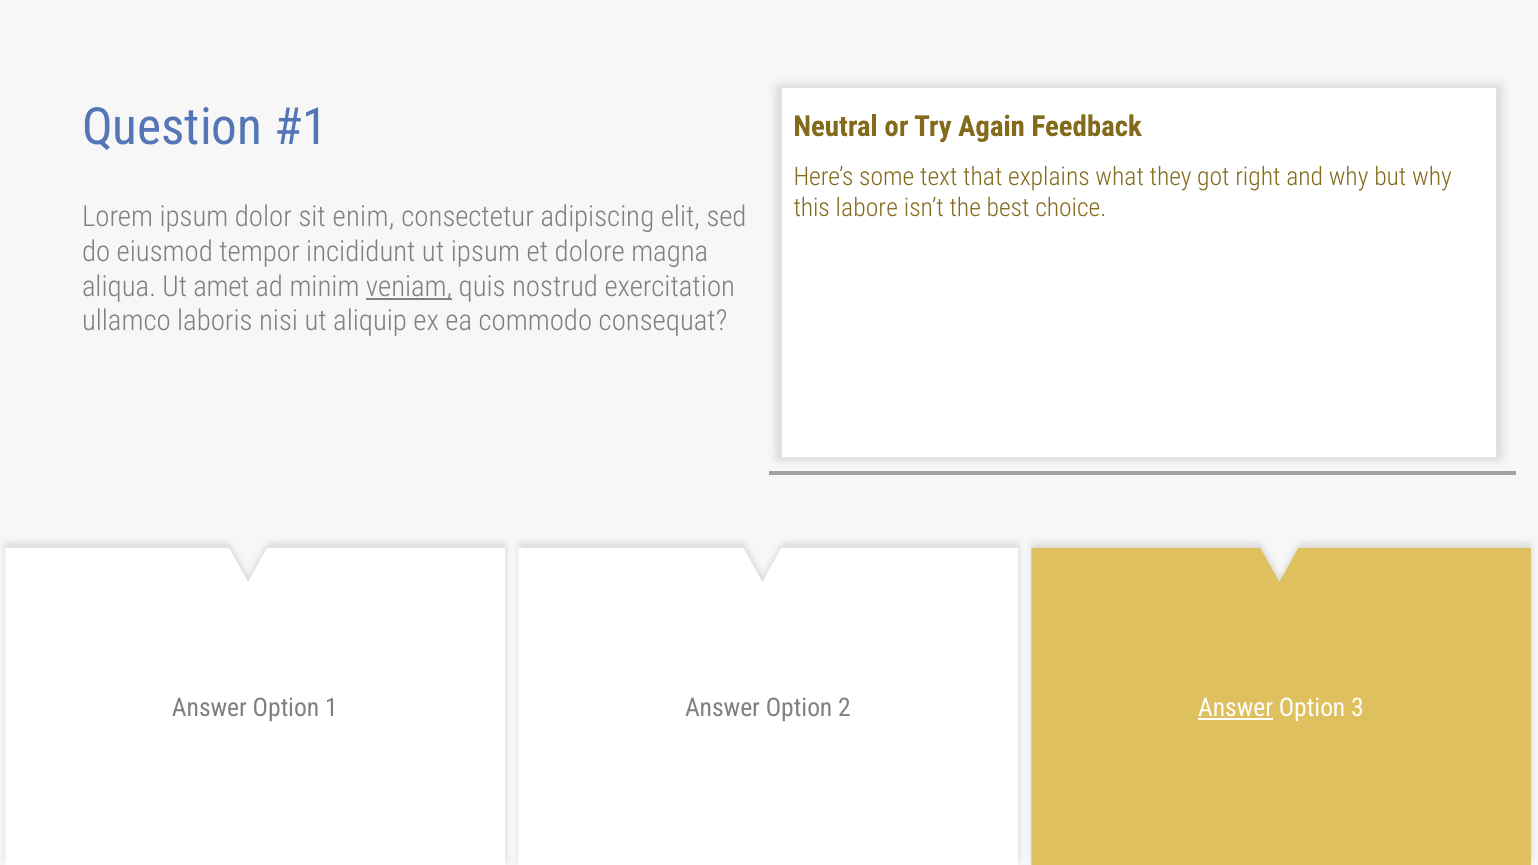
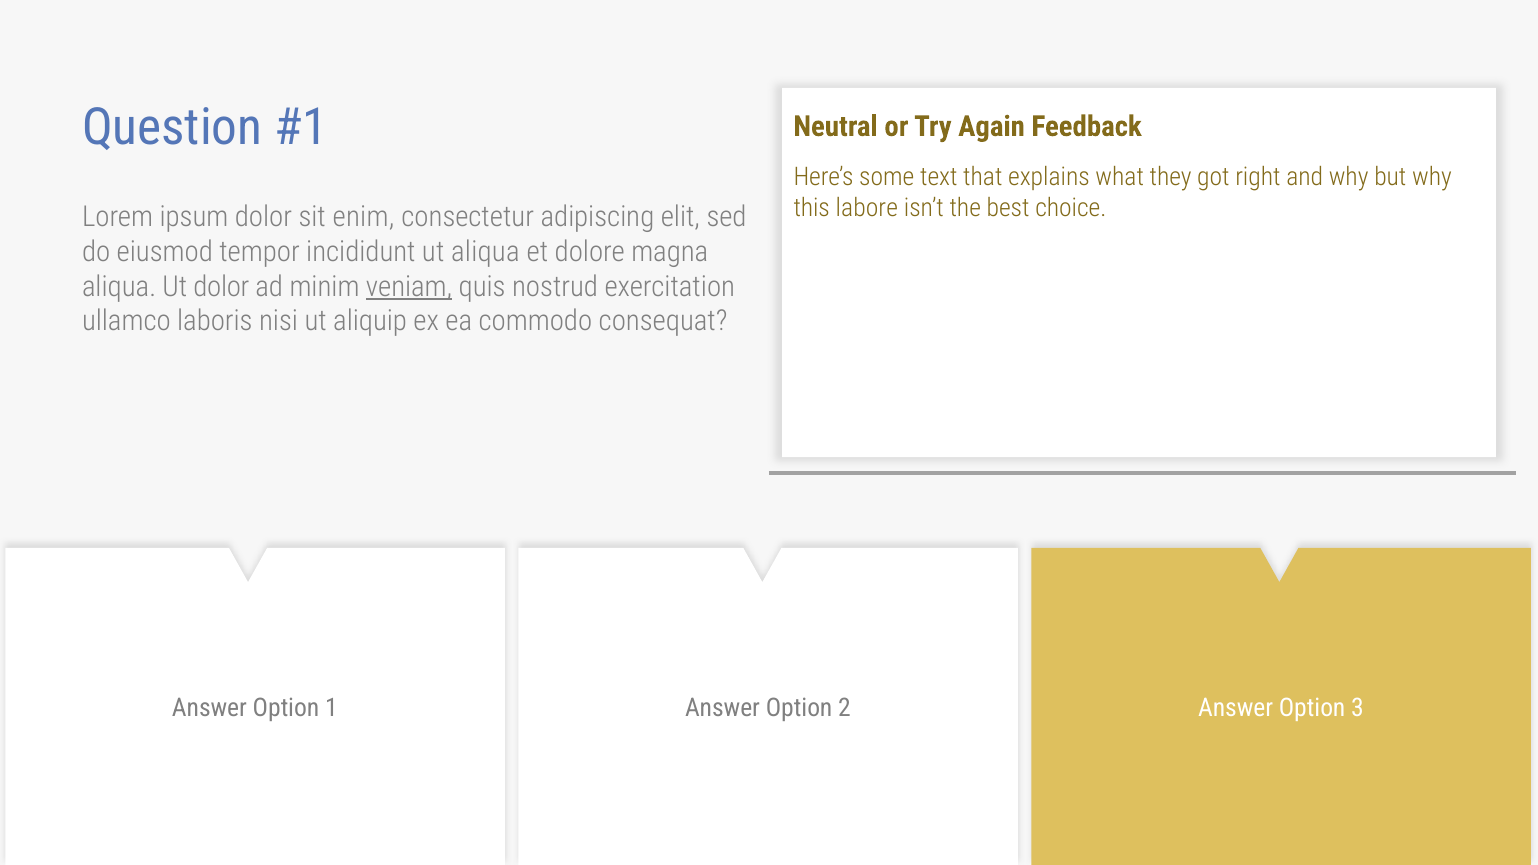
ut ipsum: ipsum -> aliqua
Ut amet: amet -> dolor
Answer at (1236, 708) underline: present -> none
